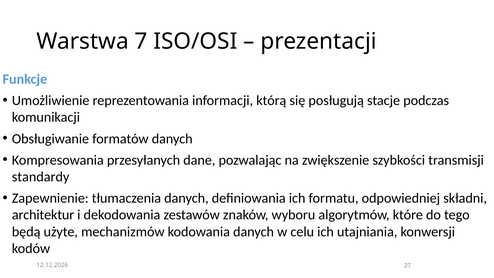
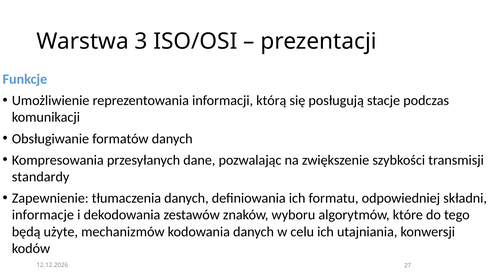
7: 7 -> 3
architektur: architektur -> informacje
